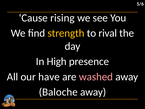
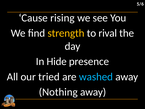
High: High -> Hide
have: have -> tried
washed colour: pink -> light blue
Baloche: Baloche -> Nothing
